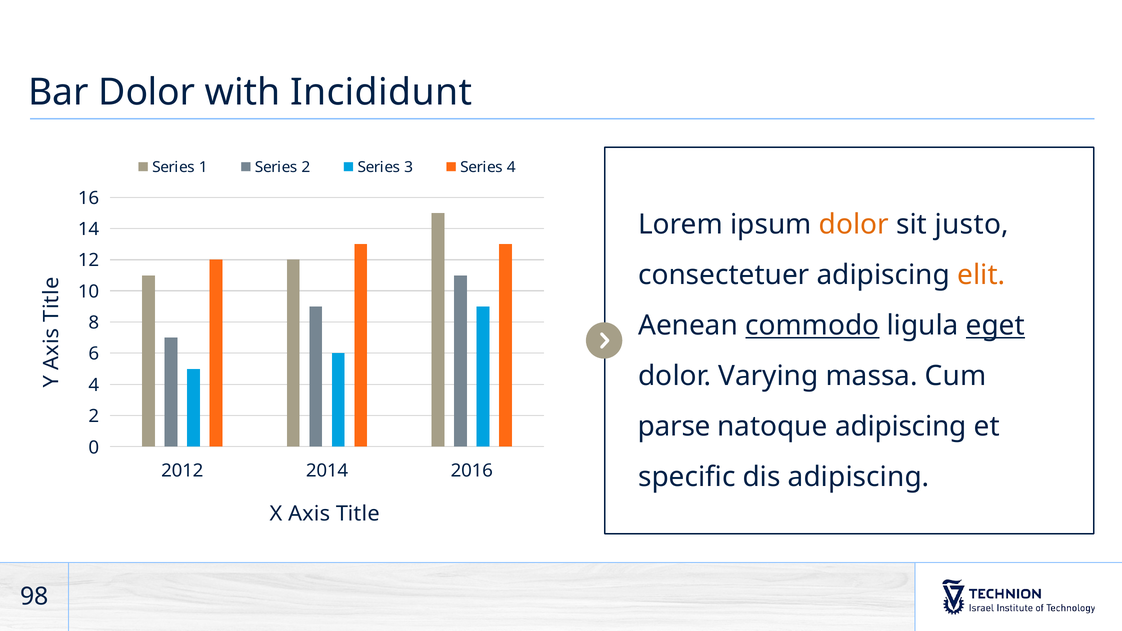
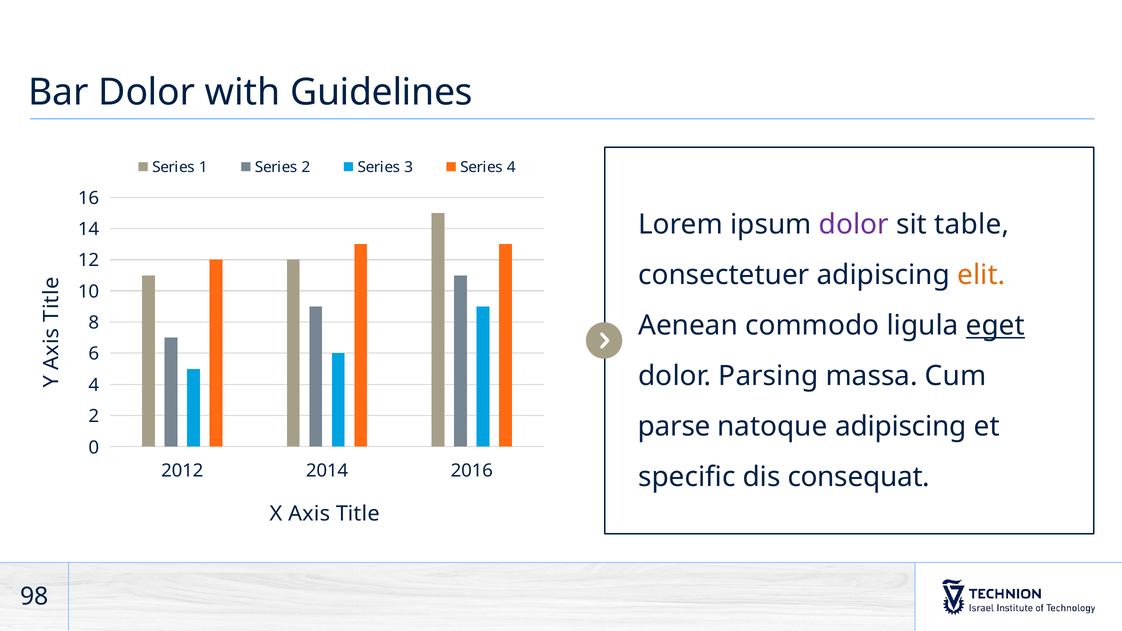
Incididunt: Incididunt -> Guidelines
dolor at (854, 225) colour: orange -> purple
justo: justo -> table
commodo underline: present -> none
Varying: Varying -> Parsing
dis adipiscing: adipiscing -> consequat
